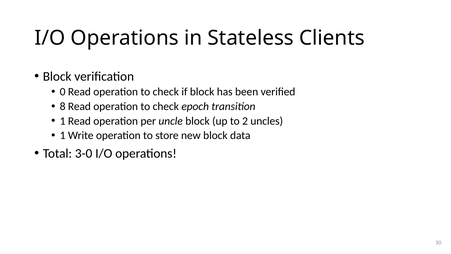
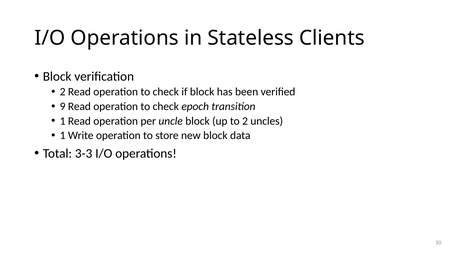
0 at (63, 92): 0 -> 2
8: 8 -> 9
3-0: 3-0 -> 3-3
